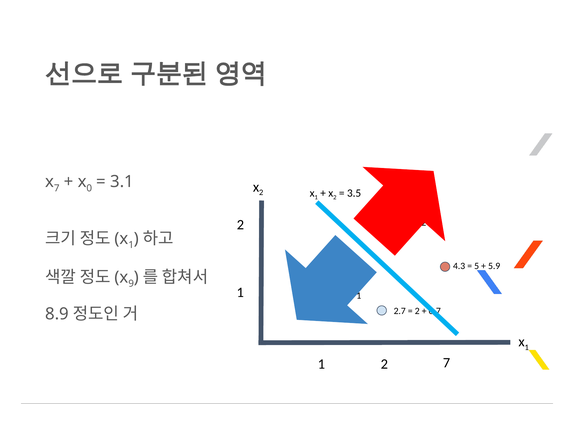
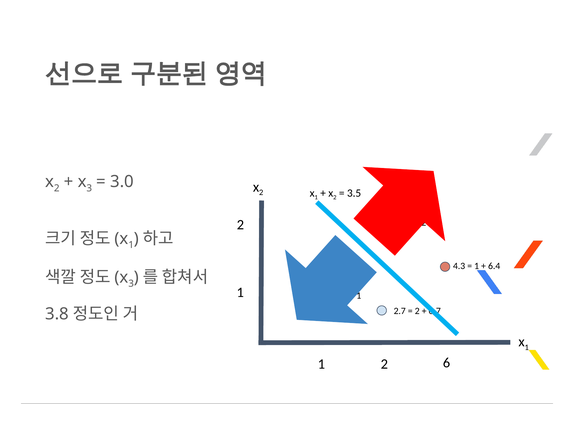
7 at (57, 188): 7 -> 2
0 at (89, 188): 0 -> 3
3.1: 3.1 -> 3.0
5 at (477, 266): 5 -> 1
5.9: 5.9 -> 6.4
9 at (131, 283): 9 -> 3
8.9: 8.9 -> 3.8
2 7: 7 -> 6
